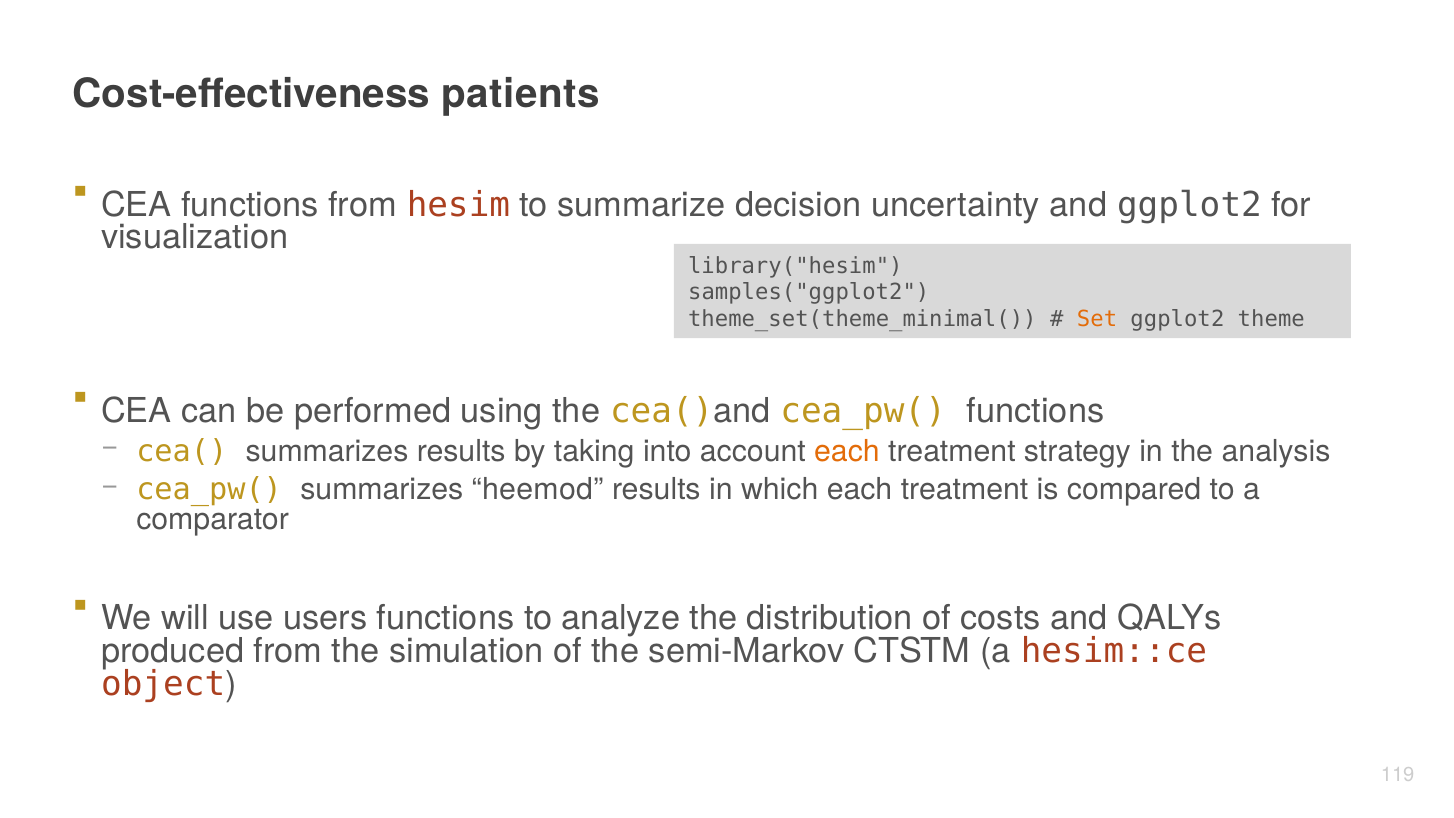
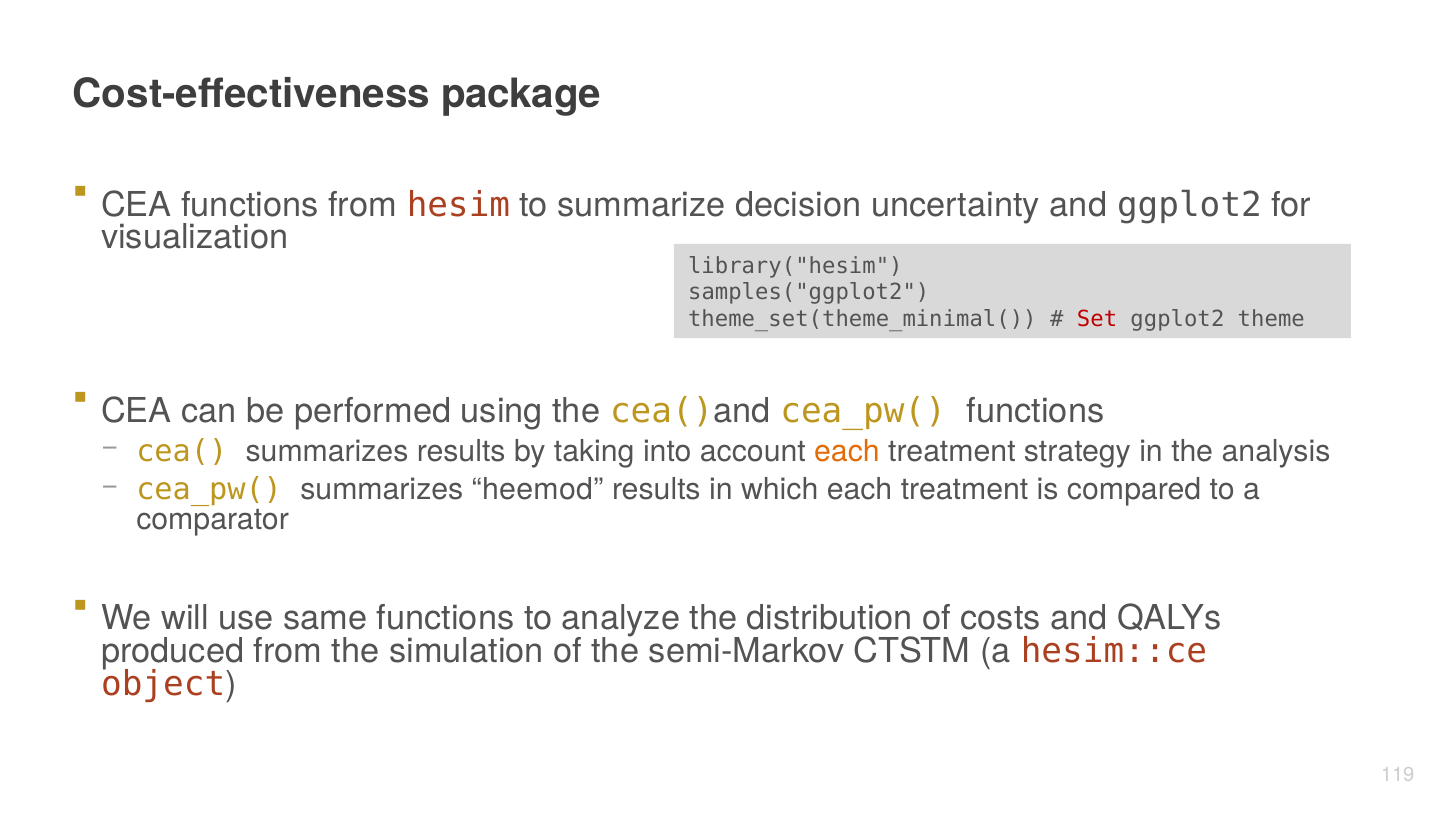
patients: patients -> package
Set colour: orange -> red
users: users -> same
